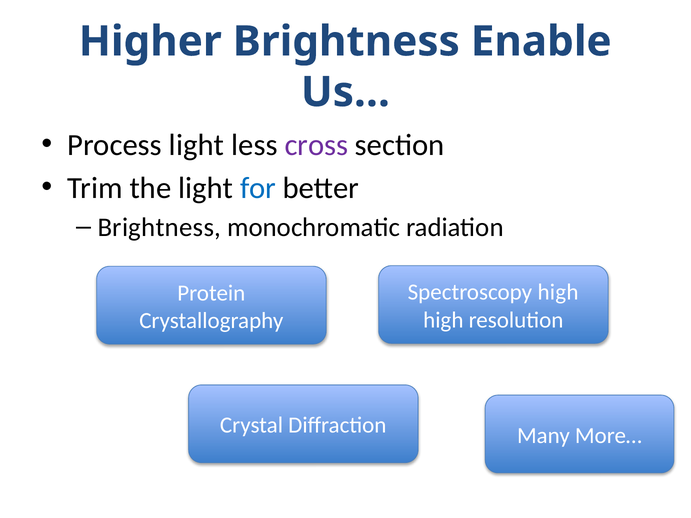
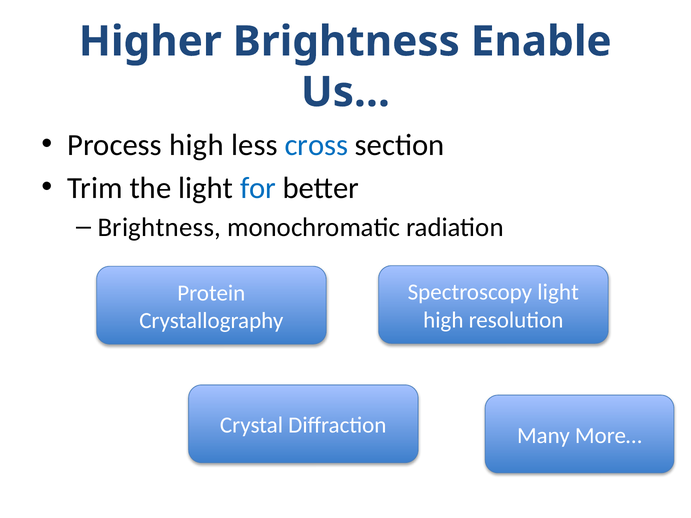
Process light: light -> high
cross colour: purple -> blue
Spectroscopy high: high -> light
